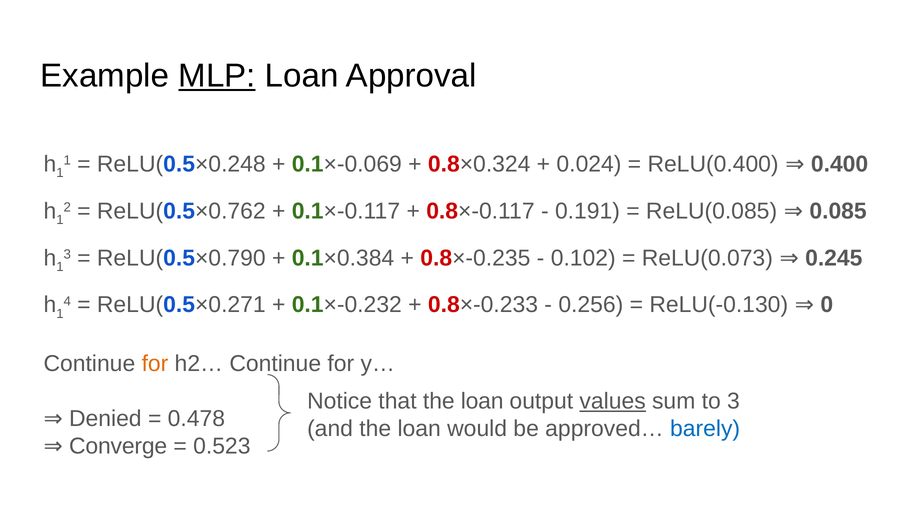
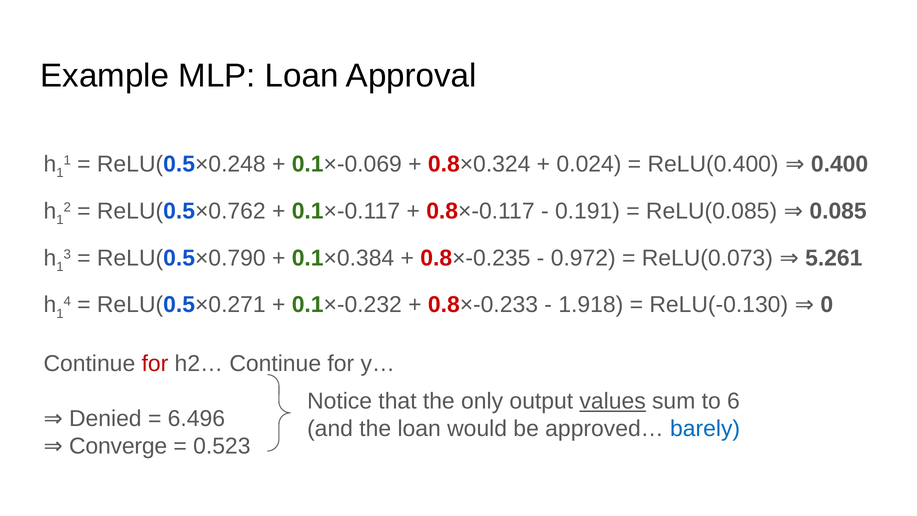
MLP underline: present -> none
0.102: 0.102 -> 0.972
0.245: 0.245 -> 5.261
0.256: 0.256 -> 1.918
for at (155, 364) colour: orange -> red
that the loan: loan -> only
to 3: 3 -> 6
0.478: 0.478 -> 6.496
